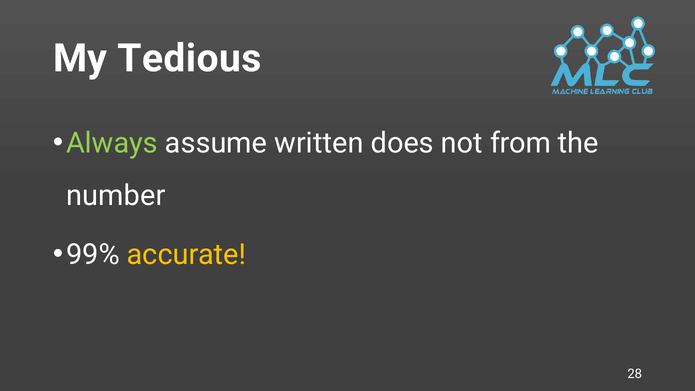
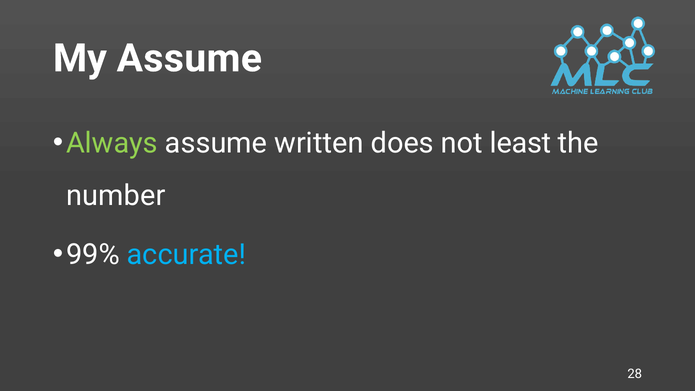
My Tedious: Tedious -> Assume
from: from -> least
accurate colour: yellow -> light blue
